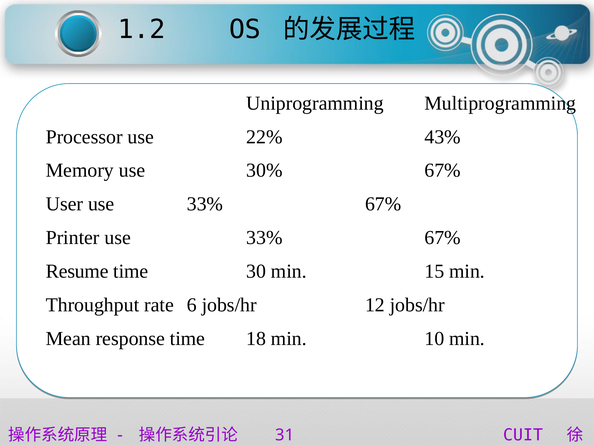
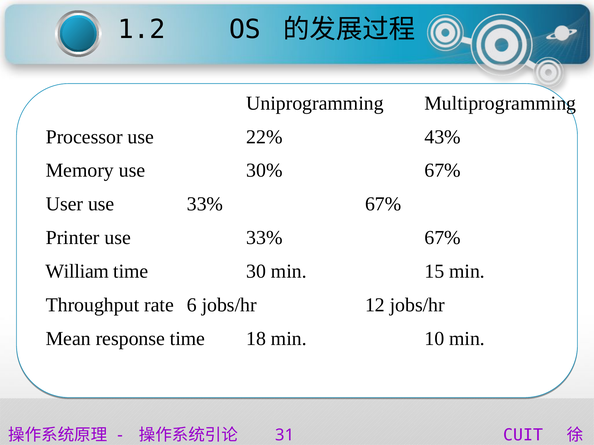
Resume: Resume -> William
